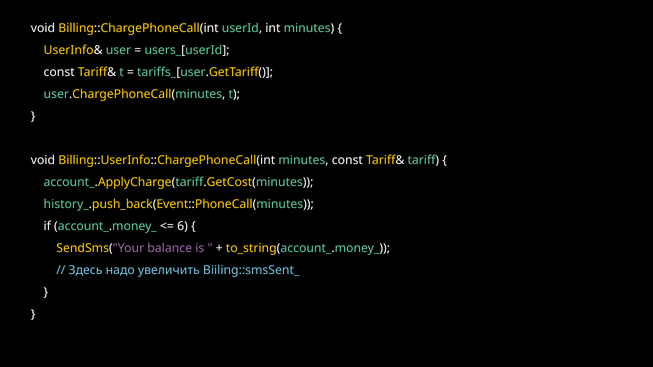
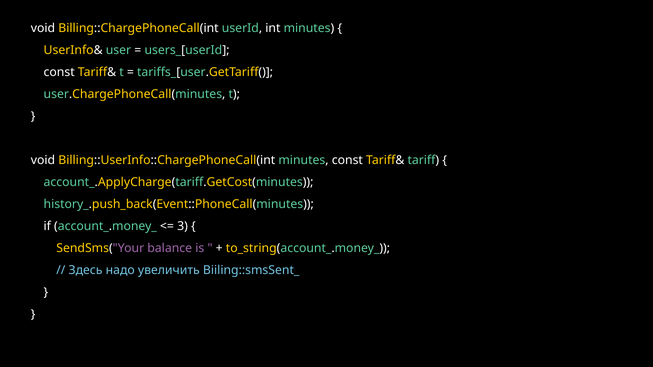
6: 6 -> 3
